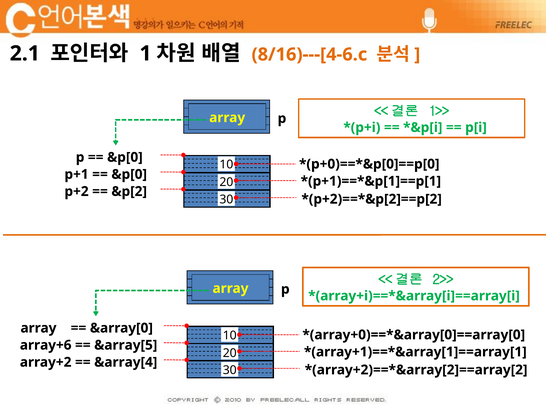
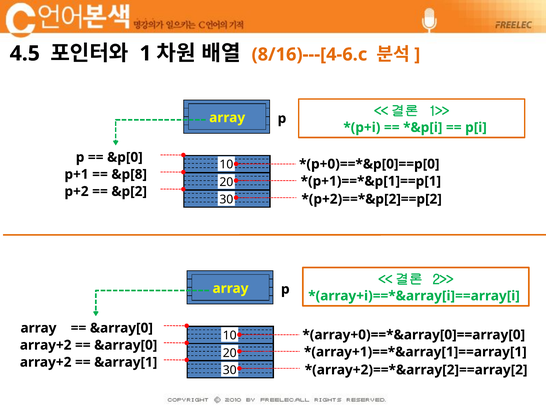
2.1: 2.1 -> 4.5
&p[0 at (129, 174): &p[0 -> &p[8
array+6 at (46, 345): array+6 -> array+2
&array[5 at (126, 345): &array[5 -> &array[0
&array[4: &array[4 -> &array[1
